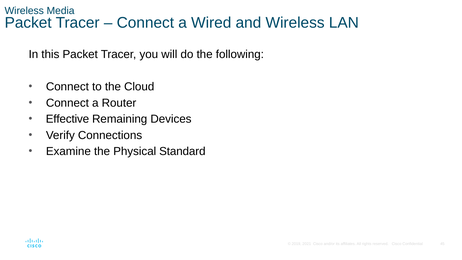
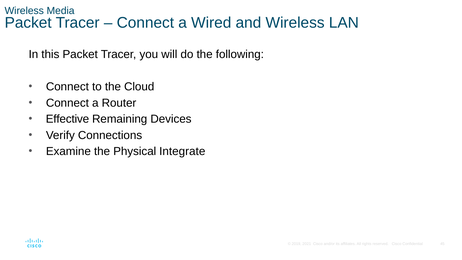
Standard: Standard -> Integrate
